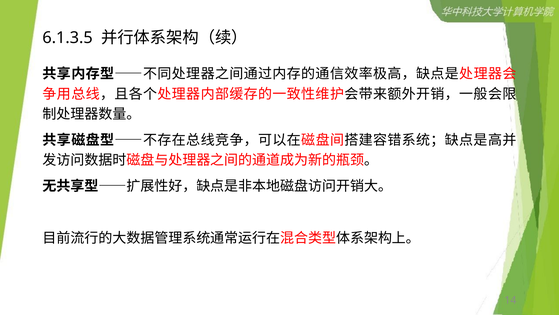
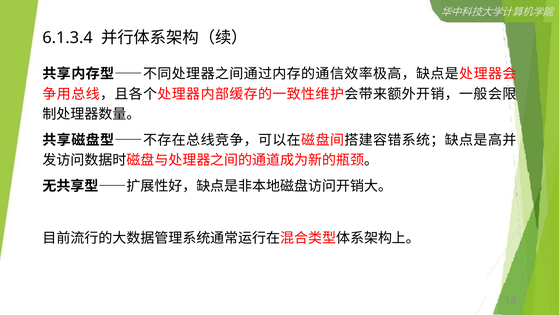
6.1.3.5: 6.1.3.5 -> 6.1.3.4
